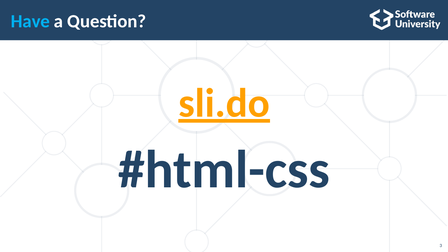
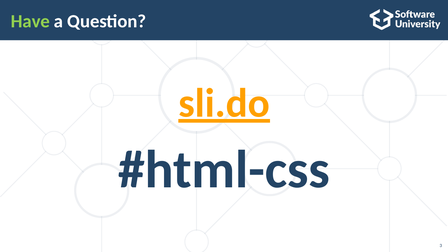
Have colour: light blue -> light green
